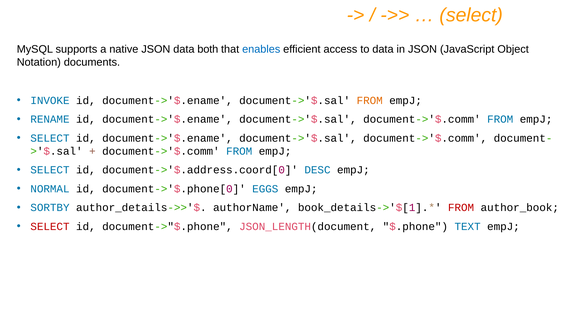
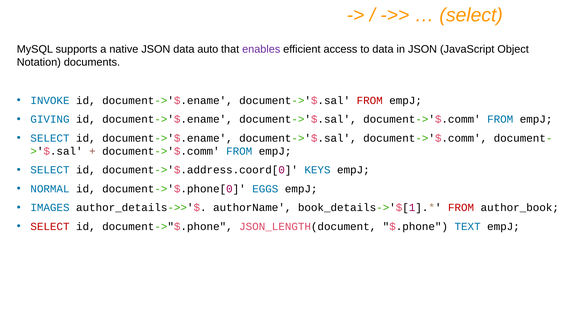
both: both -> auto
enables colour: blue -> purple
FROM at (370, 101) colour: orange -> red
RENAME: RENAME -> GIVING
DESC: DESC -> KEYS
SORTBY: SORTBY -> IMAGES
